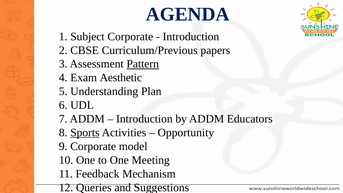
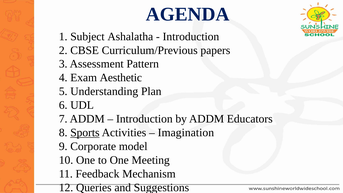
Subject Corporate: Corporate -> Ashalatha
Pattern underline: present -> none
Opportunity: Opportunity -> Imagination
